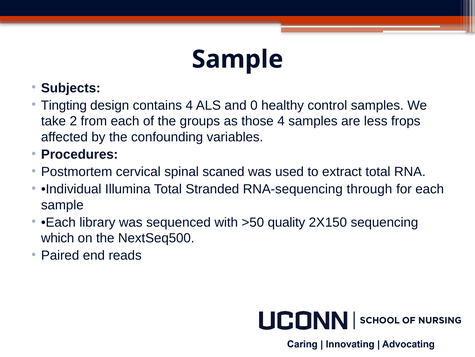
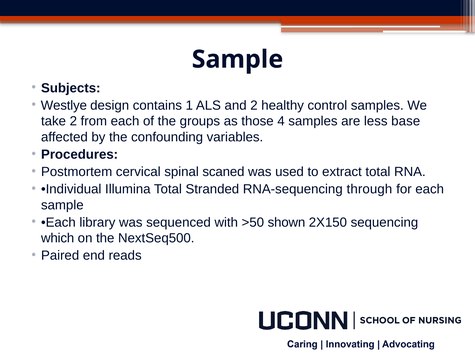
Tingting: Tingting -> Westlye
contains 4: 4 -> 1
and 0: 0 -> 2
frops: frops -> base
quality: quality -> shown
